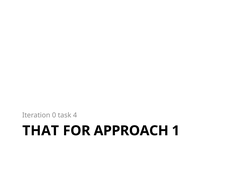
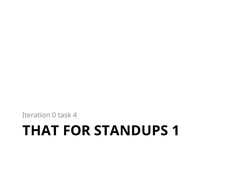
APPROACH: APPROACH -> STANDUPS
